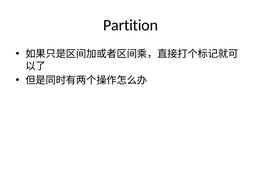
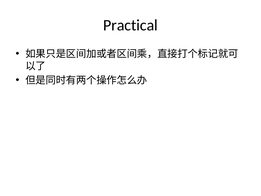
Partition: Partition -> Practical
